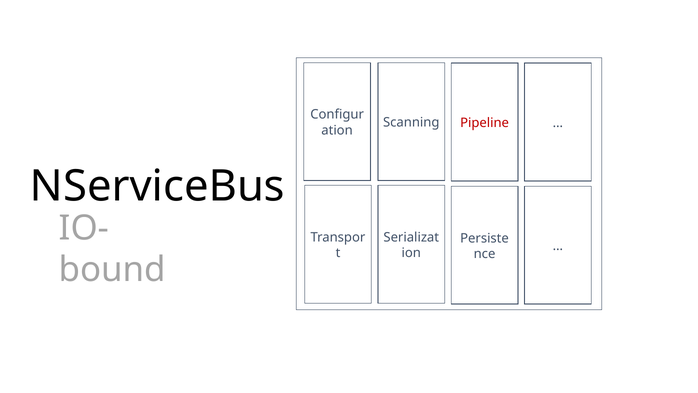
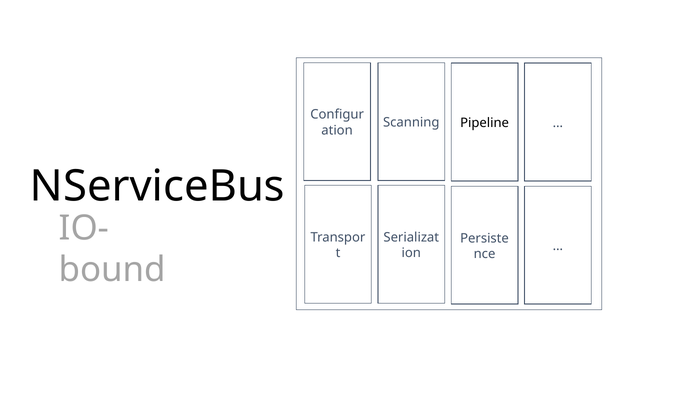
Pipeline colour: red -> black
